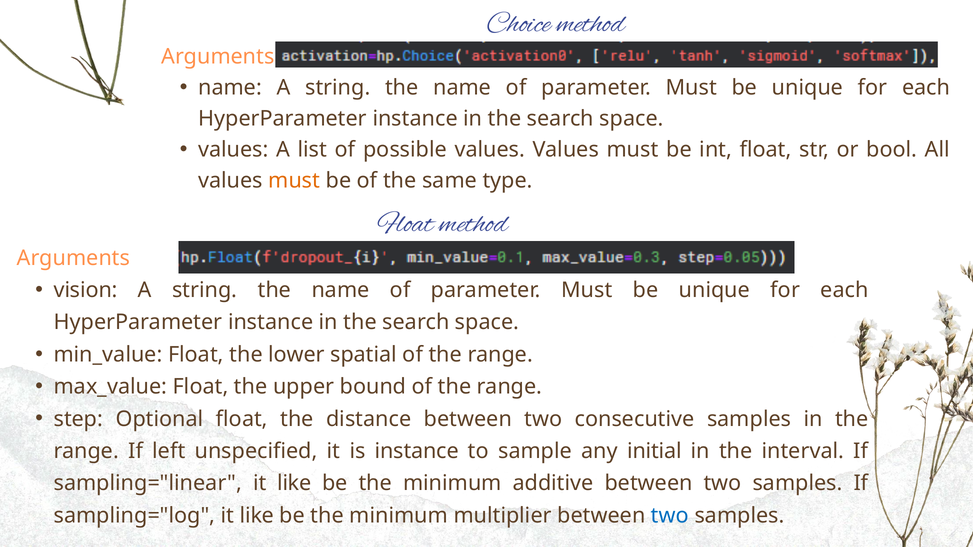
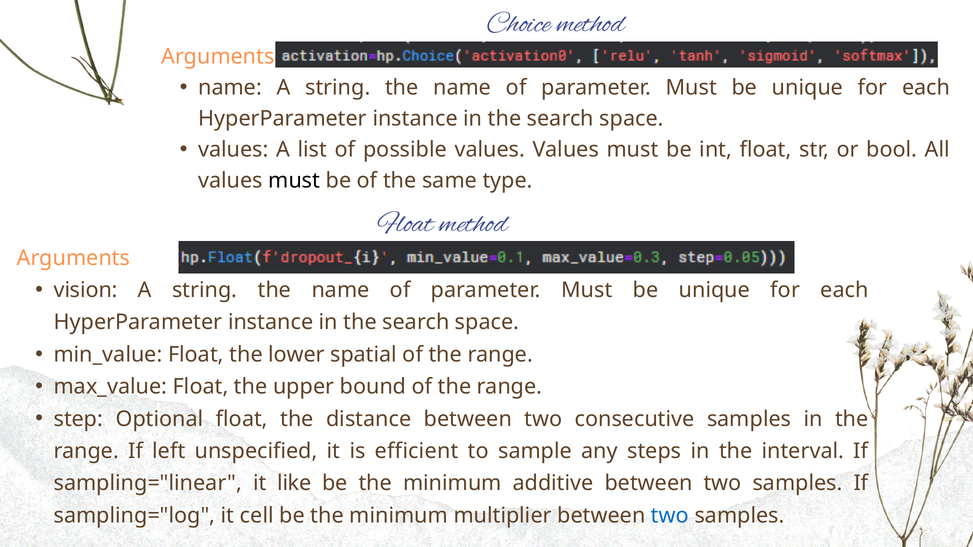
must at (294, 181) colour: orange -> black
is instance: instance -> efficient
initial: initial -> steps
sampling="log it like: like -> cell
